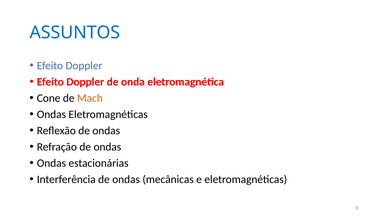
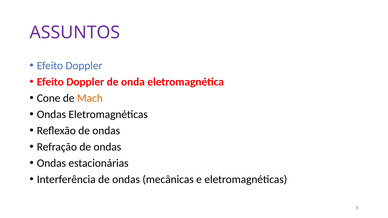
ASSUNTOS colour: blue -> purple
